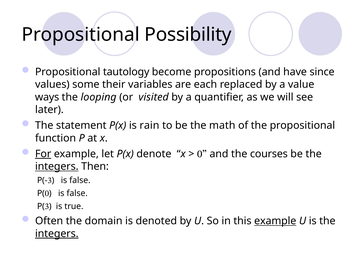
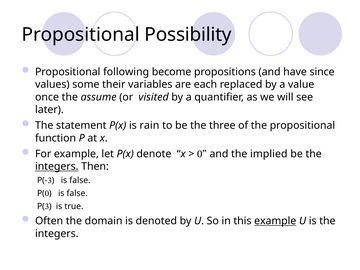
tautology: tautology -> following
ways: ways -> once
looping: looping -> assume
math: math -> three
For underline: present -> none
courses: courses -> implied
integers at (57, 234) underline: present -> none
